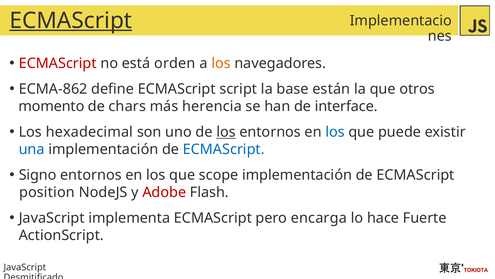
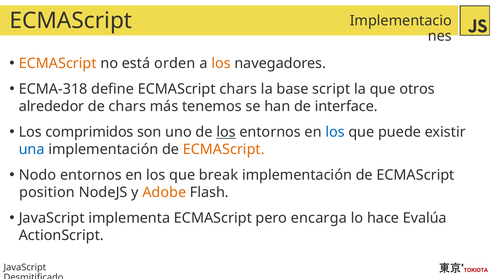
ECMAScript at (71, 21) underline: present -> none
ECMAScript at (58, 63) colour: red -> orange
ECMA-862: ECMA-862 -> ECMA-318
ECMAScript script: script -> chars
están: están -> script
momento: momento -> alrededor
herencia: herencia -> tenemos
hexadecimal: hexadecimal -> comprimidos
ECMAScript at (224, 149) colour: blue -> orange
Signo: Signo -> Nodo
scope: scope -> break
Adobe colour: red -> orange
Fuerte: Fuerte -> Evalúa
